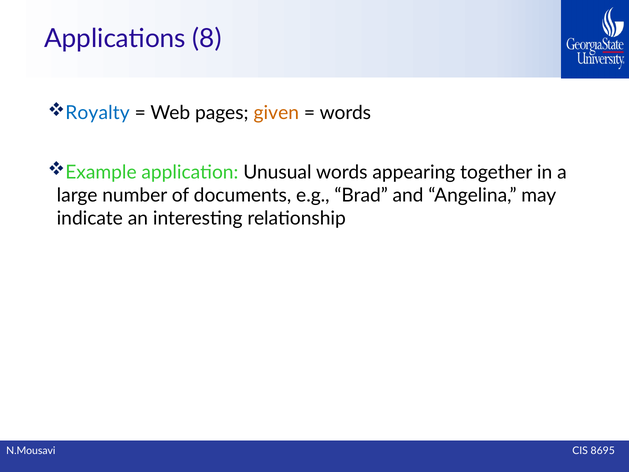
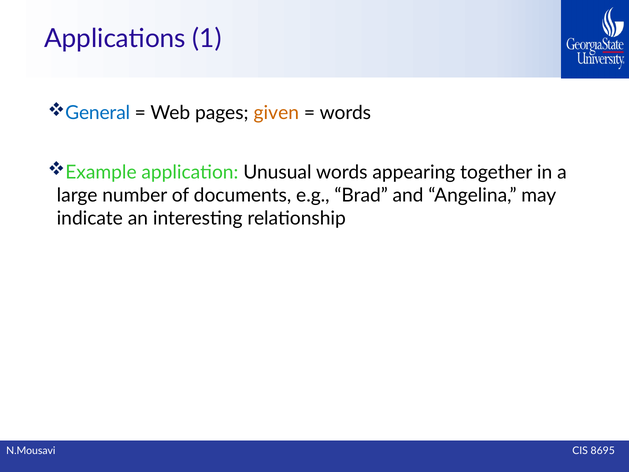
8: 8 -> 1
Royalty: Royalty -> General
